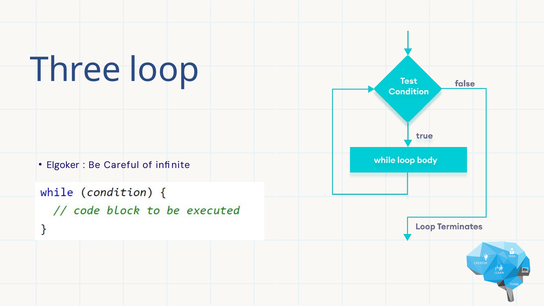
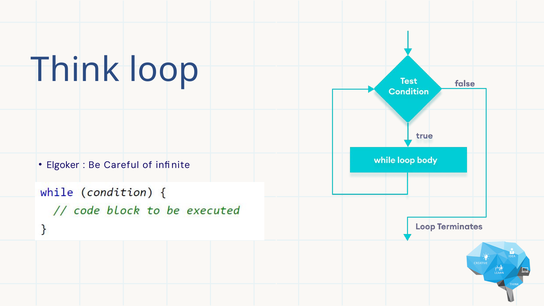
Three: Three -> Think
